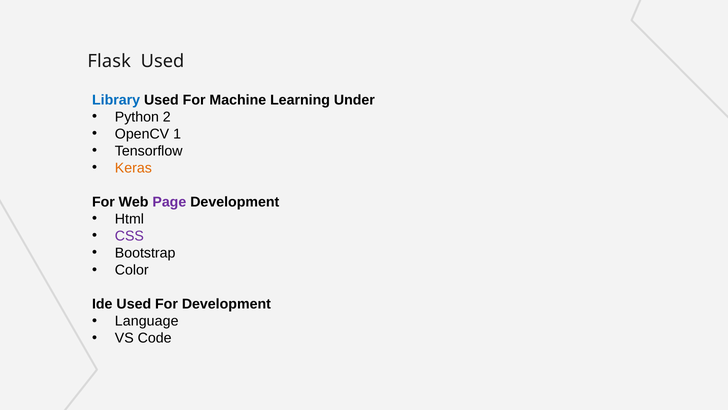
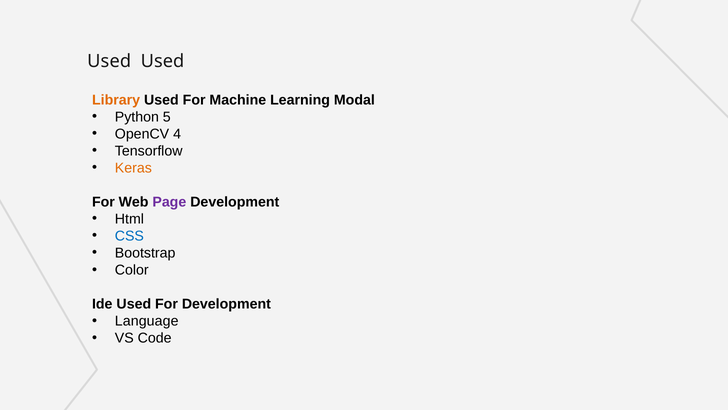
Flask at (109, 61): Flask -> Used
Library colour: blue -> orange
Under: Under -> Modal
2: 2 -> 5
1: 1 -> 4
CSS colour: purple -> blue
